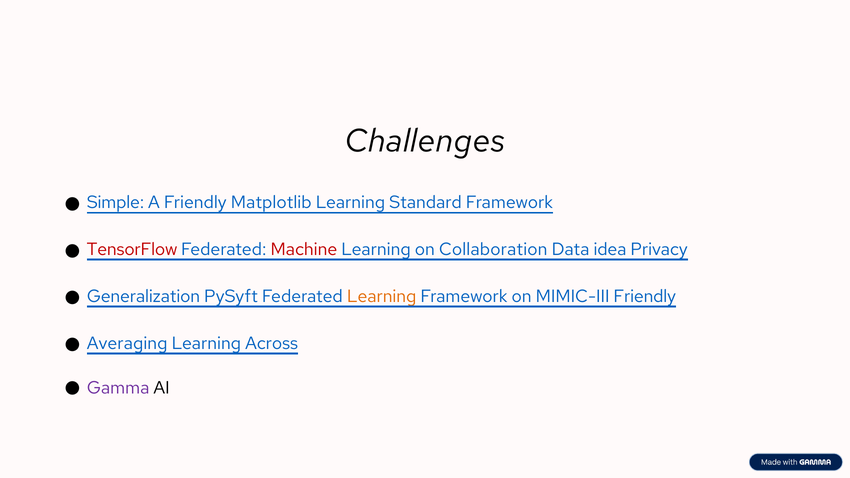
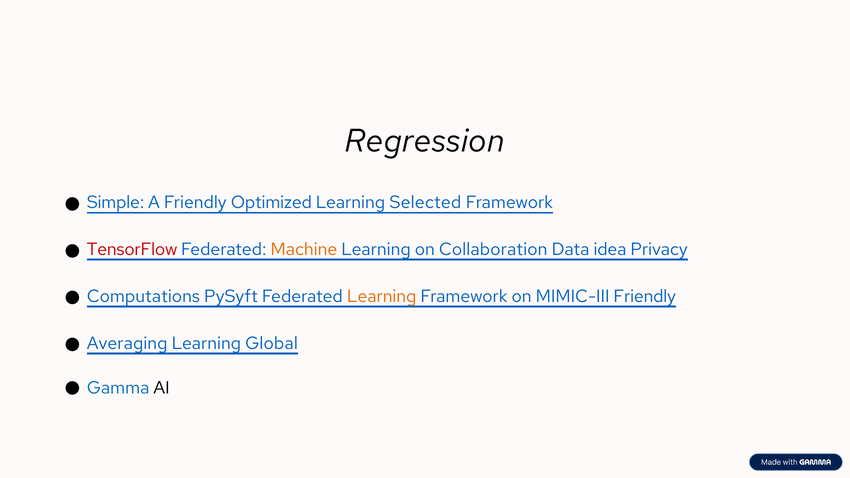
Challenges: Challenges -> Regression
Matplotlib: Matplotlib -> Optimized
Standard: Standard -> Selected
Machine colour: red -> orange
Generalization: Generalization -> Computations
Across: Across -> Global
Gamma colour: purple -> blue
